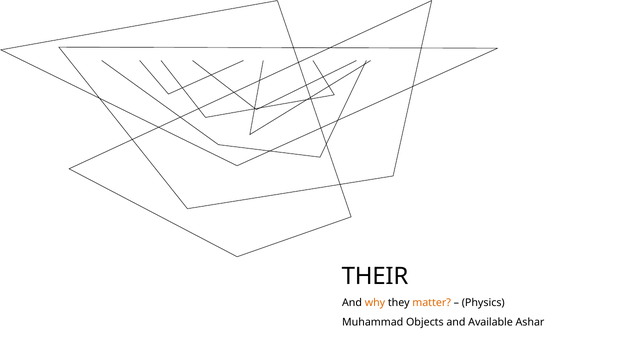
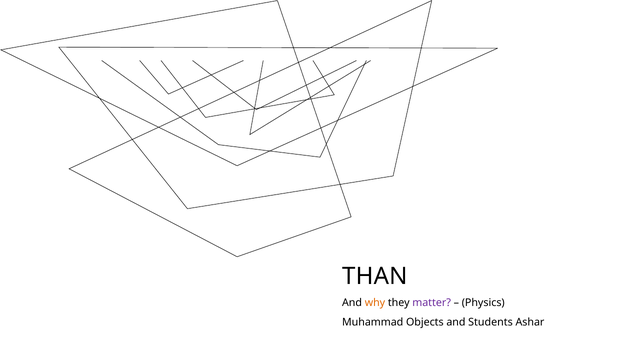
THEIR: THEIR -> THAN
matter colour: orange -> purple
Available: Available -> Students
